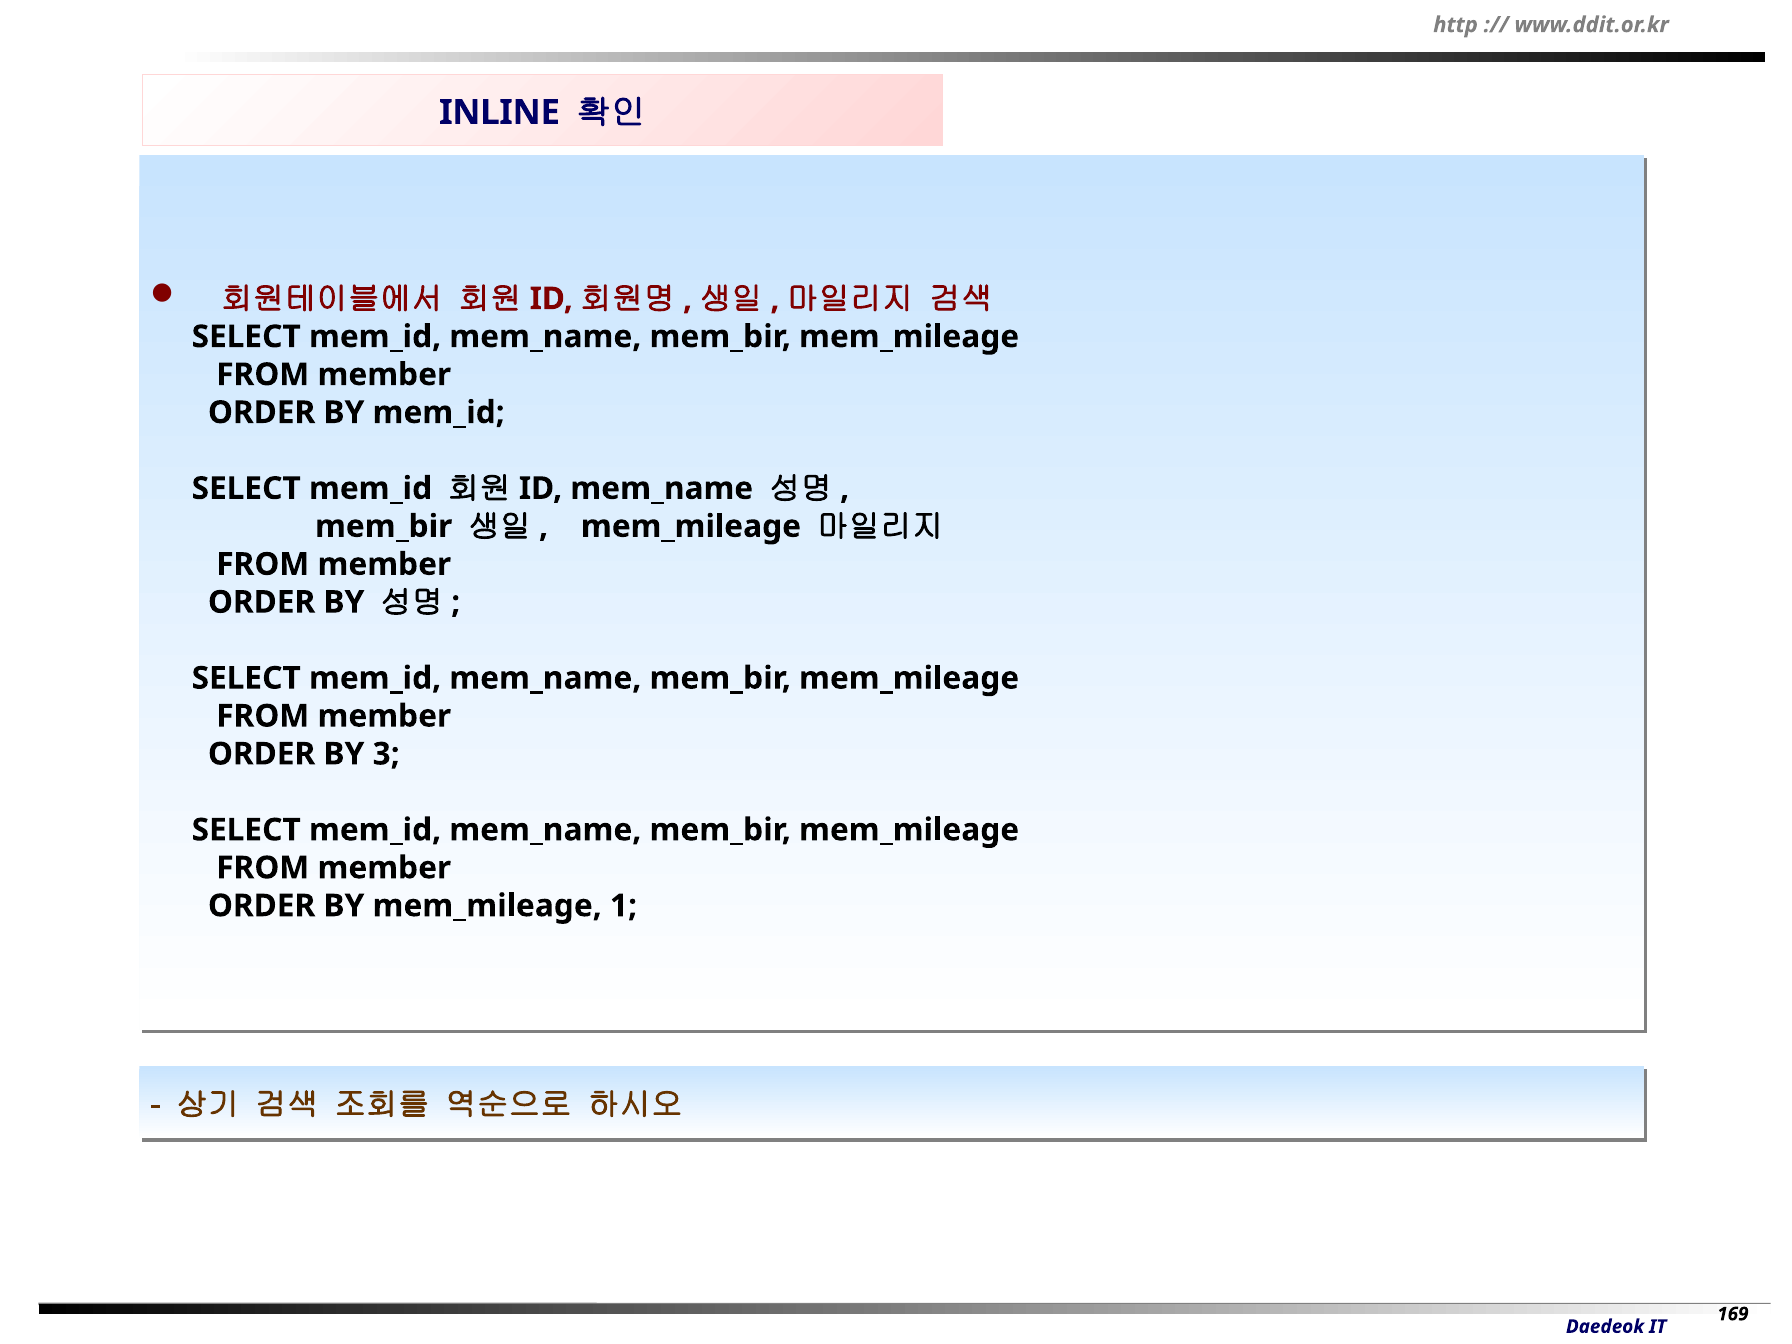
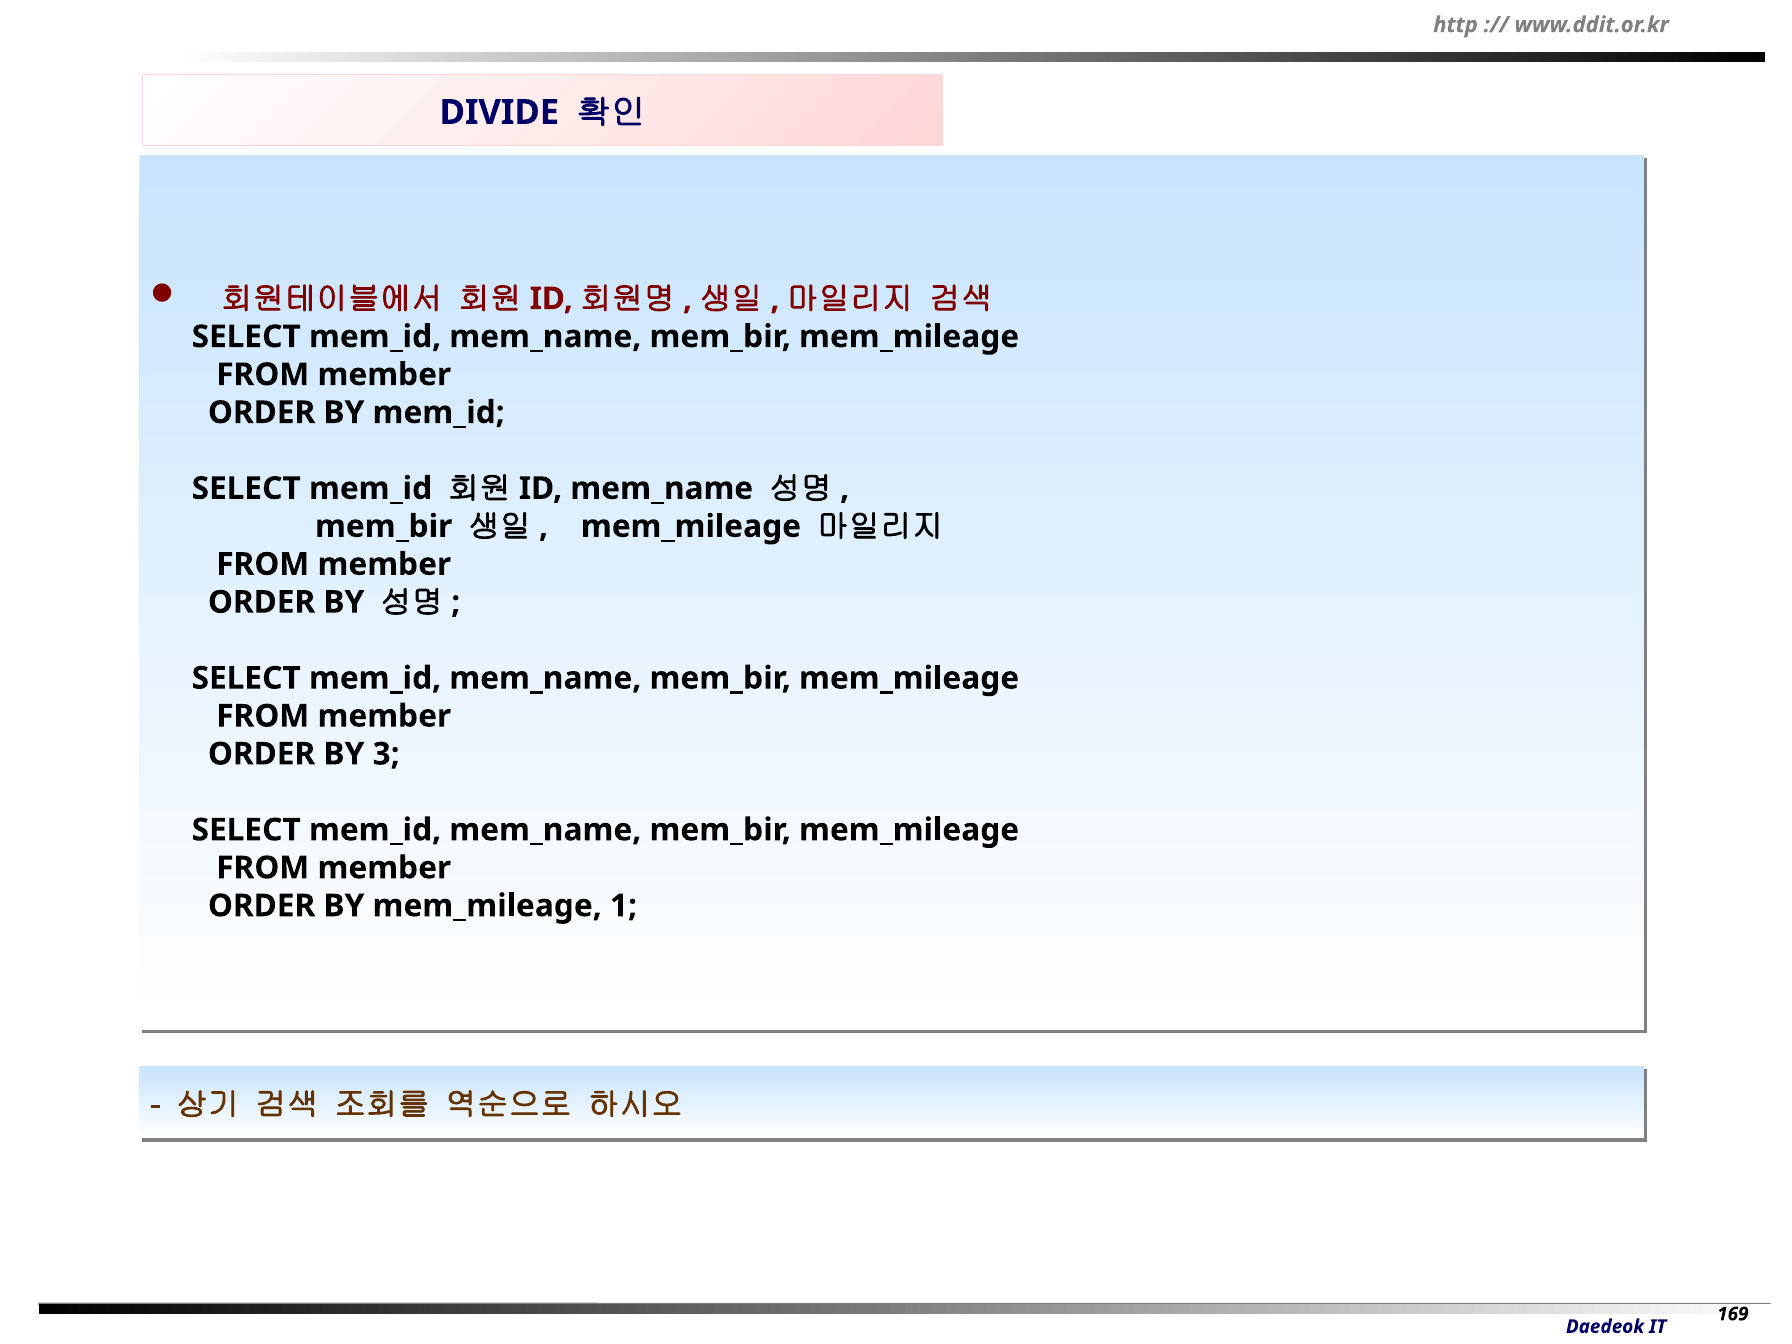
INLINE: INLINE -> DIVIDE
